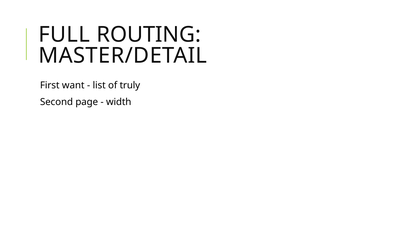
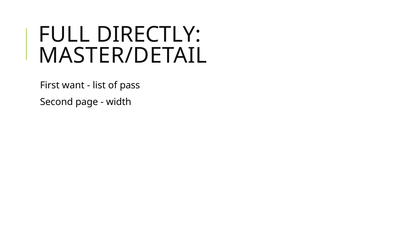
ROUTING: ROUTING -> DIRECTLY
truly: truly -> pass
